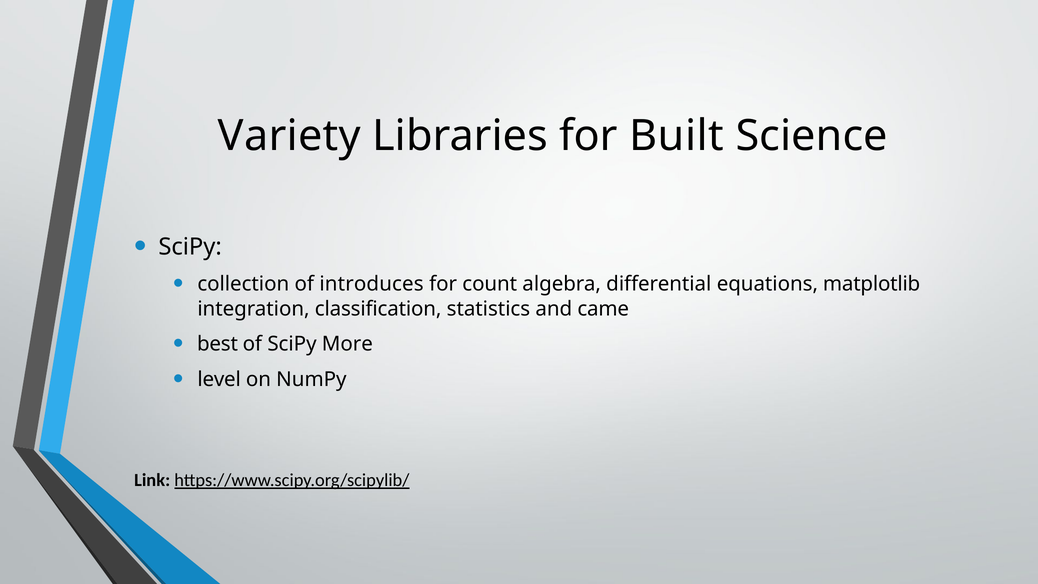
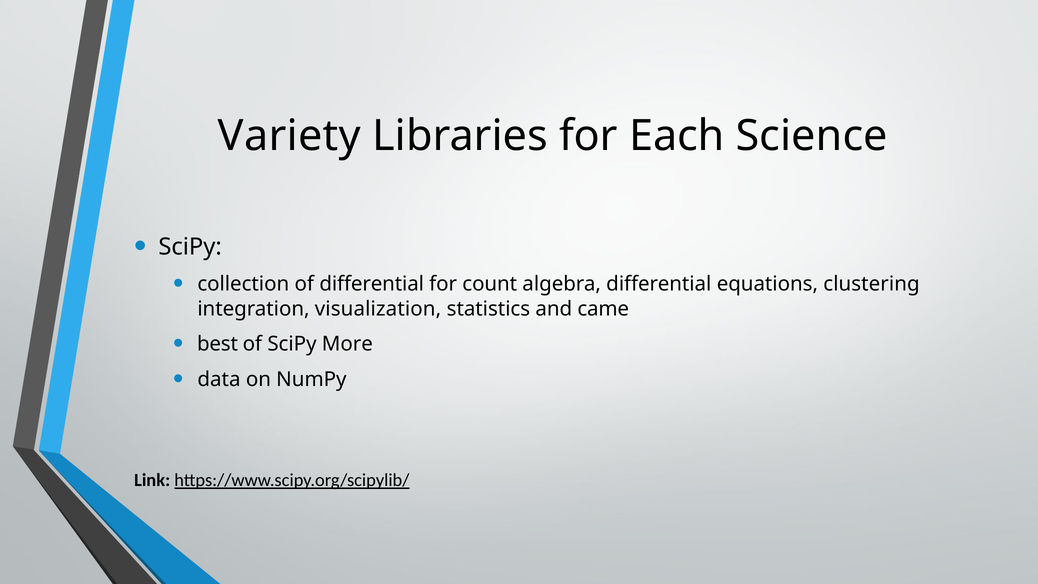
Built: Built -> Each
of introduces: introduces -> differential
matplotlib: matplotlib -> clustering
classification: classification -> visualization
level: level -> data
